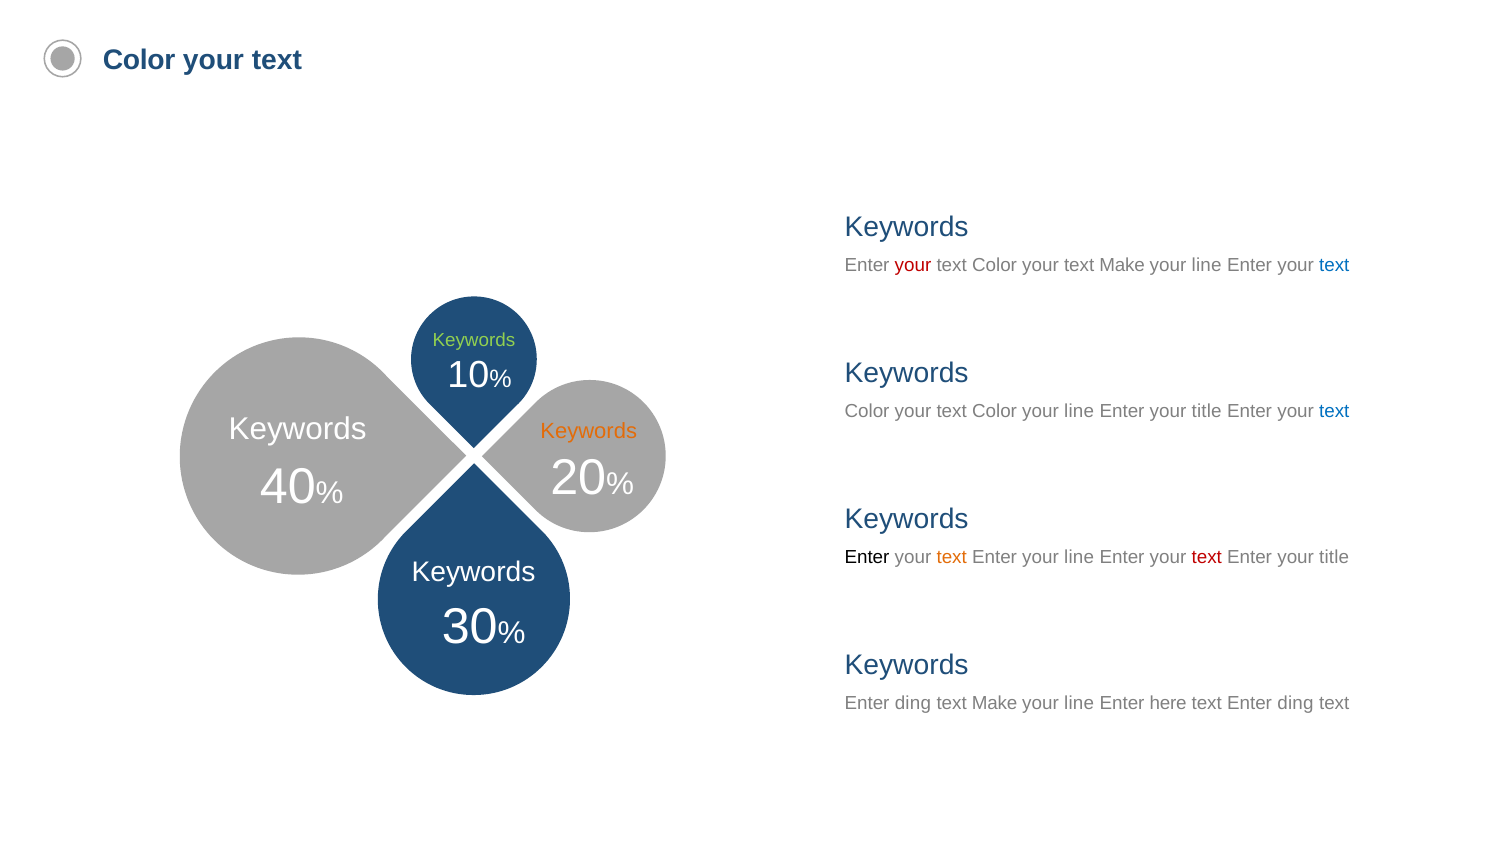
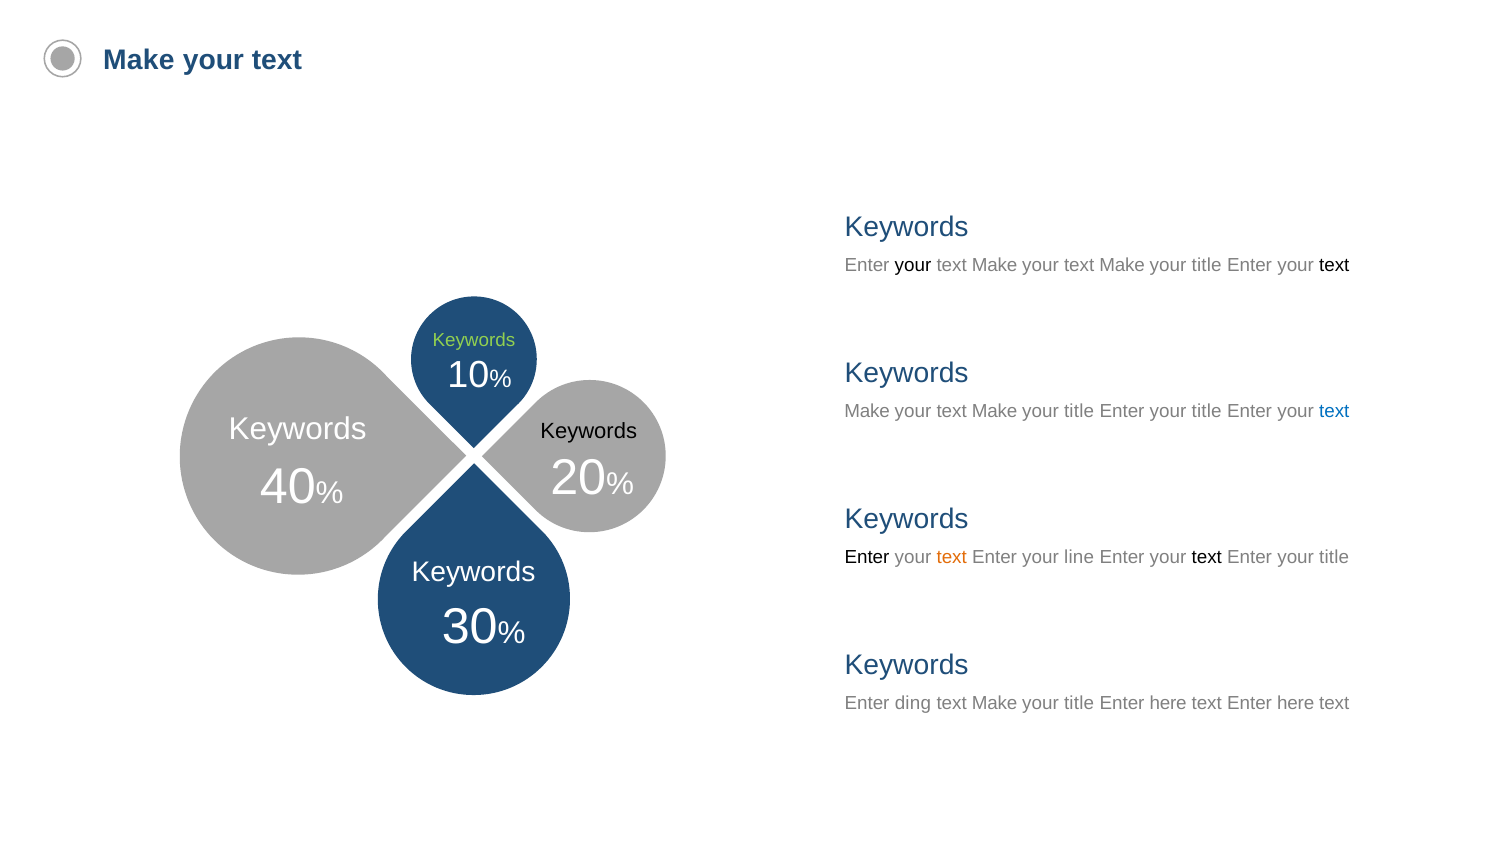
Color at (139, 60): Color -> Make
your at (913, 265) colour: red -> black
Color at (995, 265): Color -> Make
line at (1207, 265): line -> title
text at (1334, 265) colour: blue -> black
Color at (867, 411): Color -> Make
Color at (995, 411): Color -> Make
line at (1079, 411): line -> title
Keywords at (589, 432) colour: orange -> black
text at (1207, 557) colour: red -> black
line at (1079, 703): line -> title
text Enter ding: ding -> here
